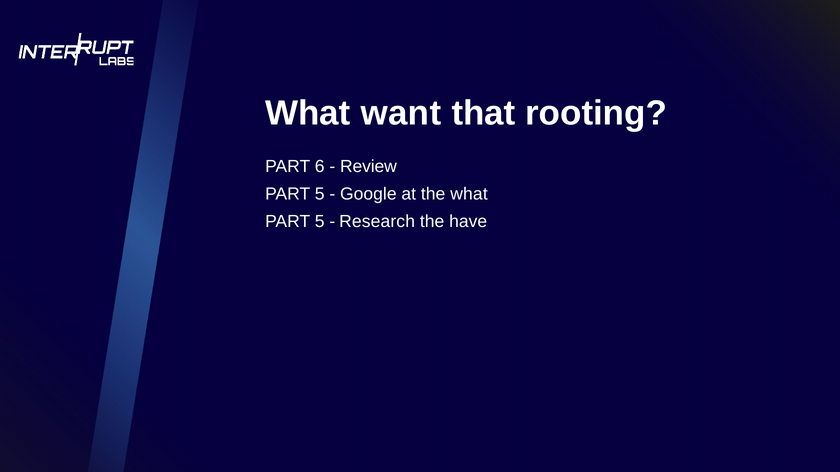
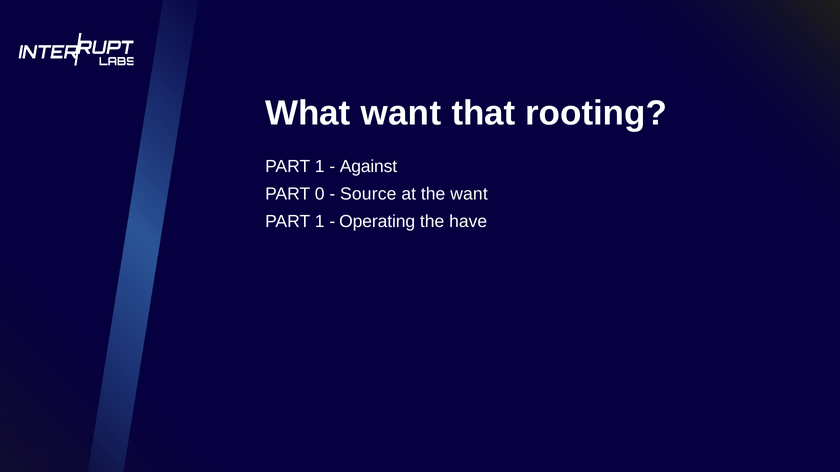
6 at (320, 166): 6 -> 1
Review: Review -> Against
5 at (320, 194): 5 -> 0
Google: Google -> Source
the what: what -> want
5 at (320, 222): 5 -> 1
Research: Research -> Operating
